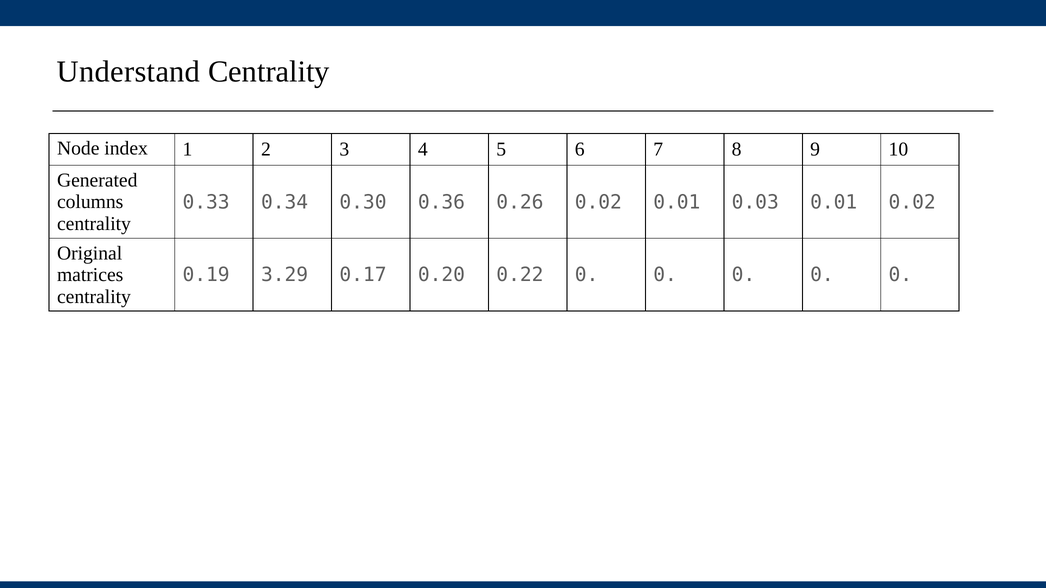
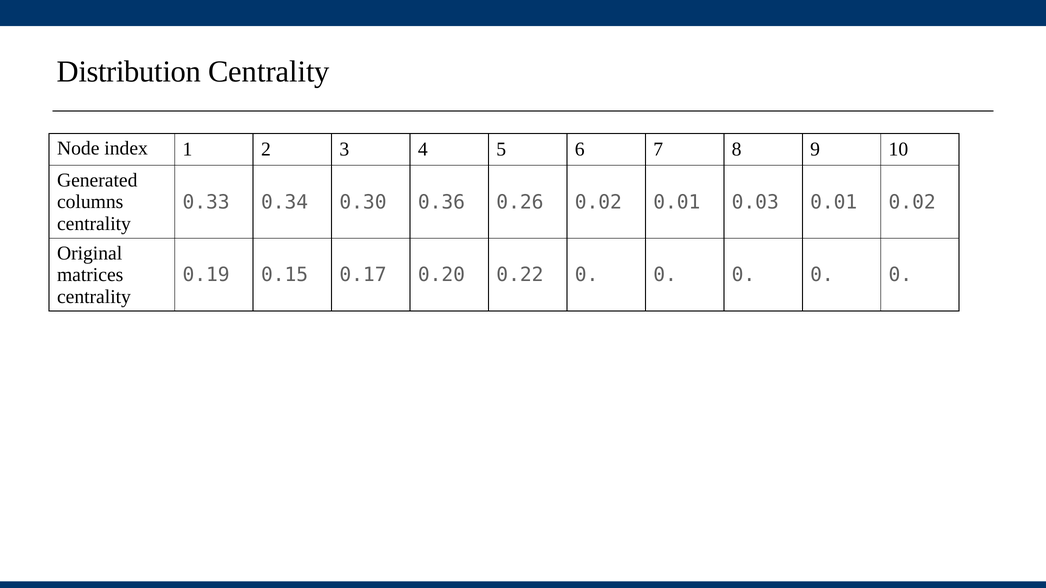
Understand: Understand -> Distribution
3.29: 3.29 -> 0.15
